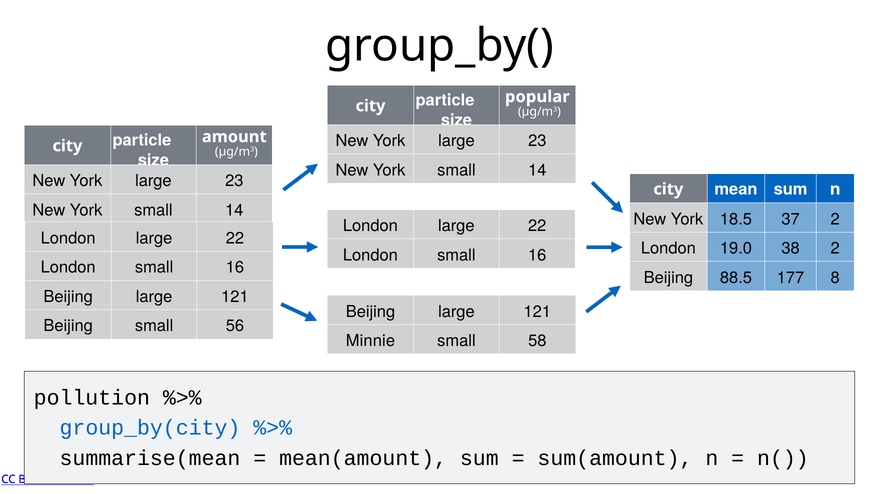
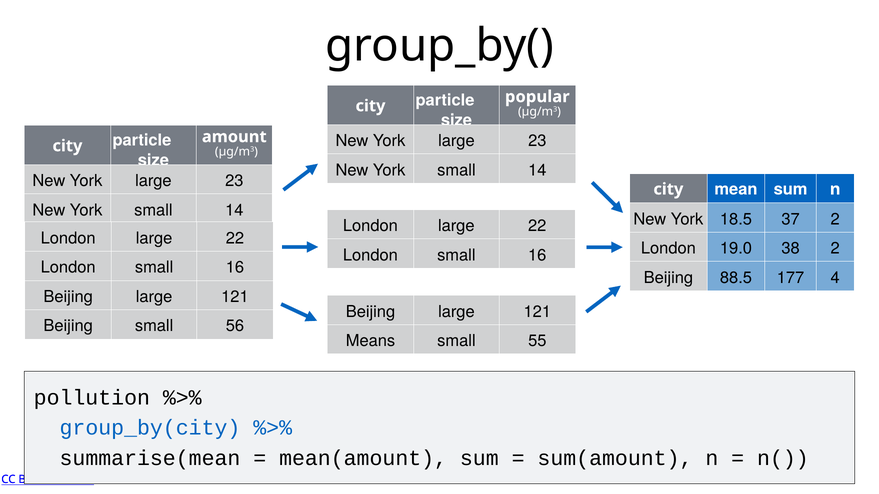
8: 8 -> 4
Minnie: Minnie -> Means
58: 58 -> 55
